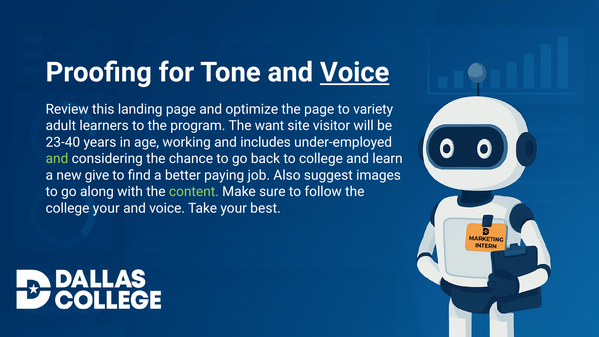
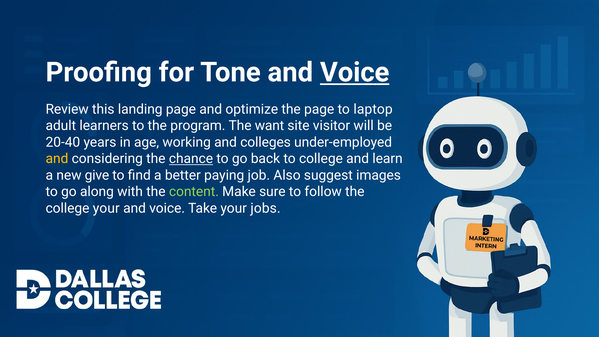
variety: variety -> laptop
23-40: 23-40 -> 20-40
includes: includes -> colleges
and at (57, 159) colour: light green -> yellow
chance underline: none -> present
best: best -> jobs
